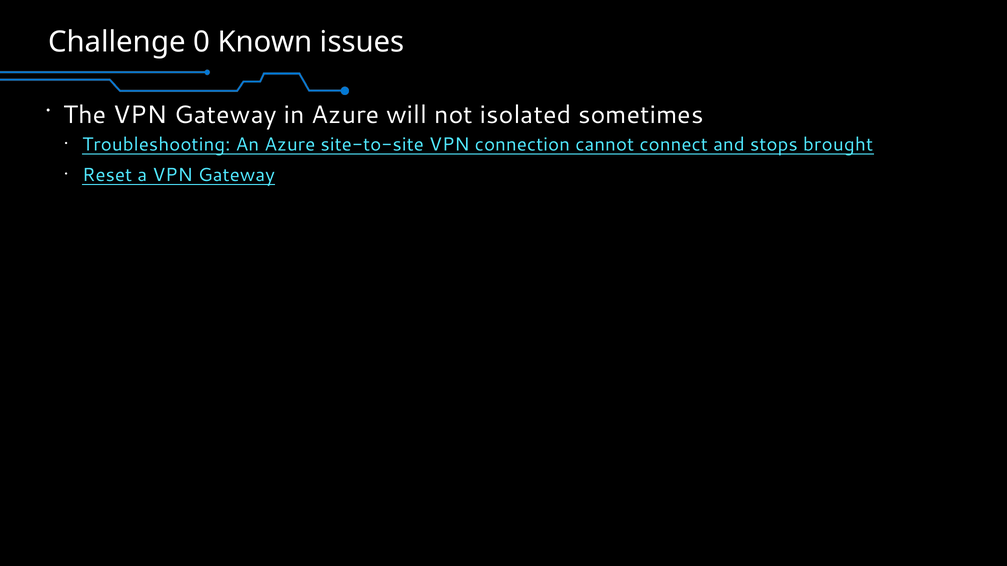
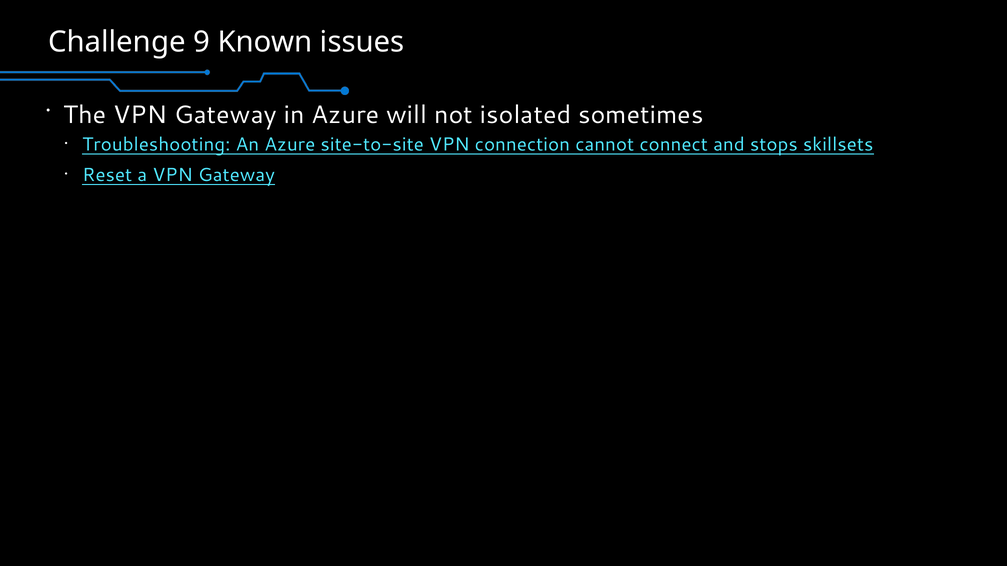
0: 0 -> 9
brought: brought -> skillsets
